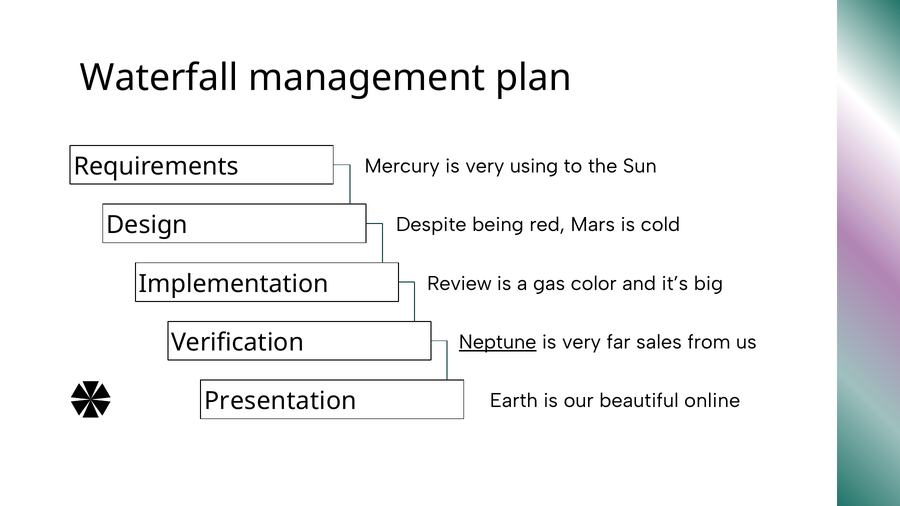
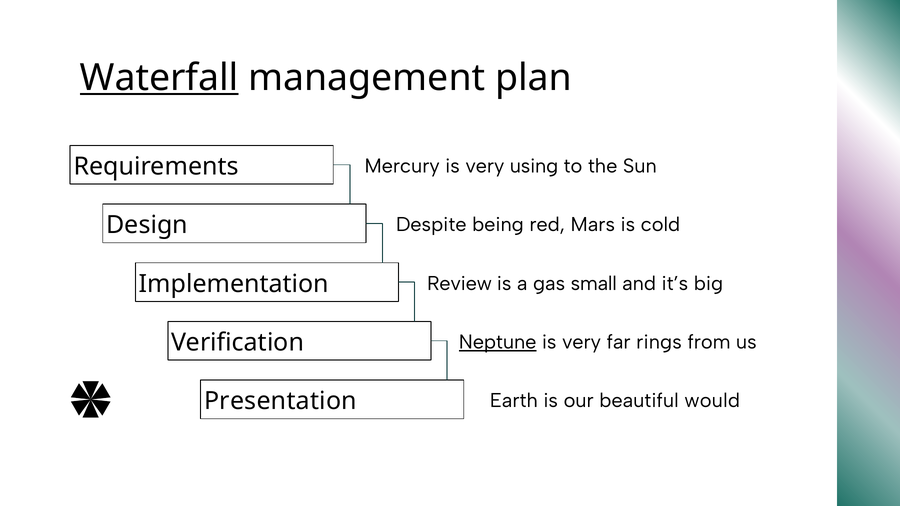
Waterfall underline: none -> present
color: color -> small
sales: sales -> rings
online: online -> would
